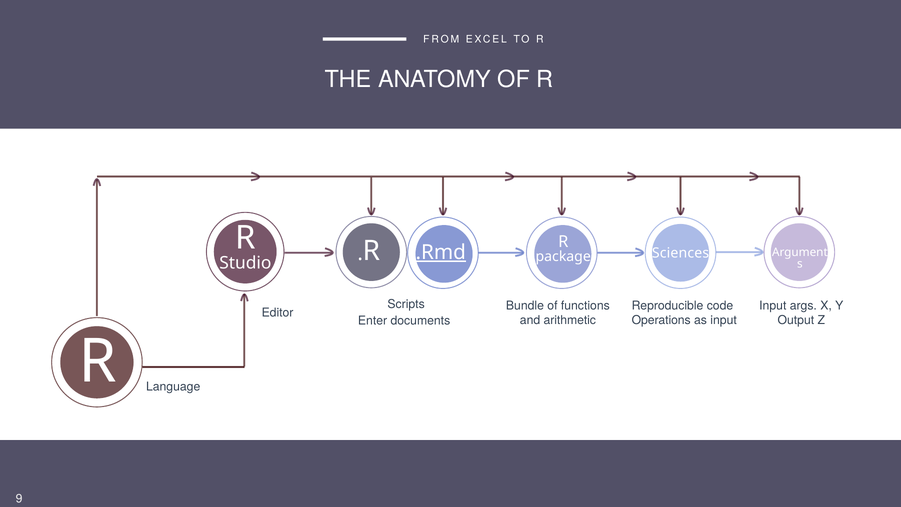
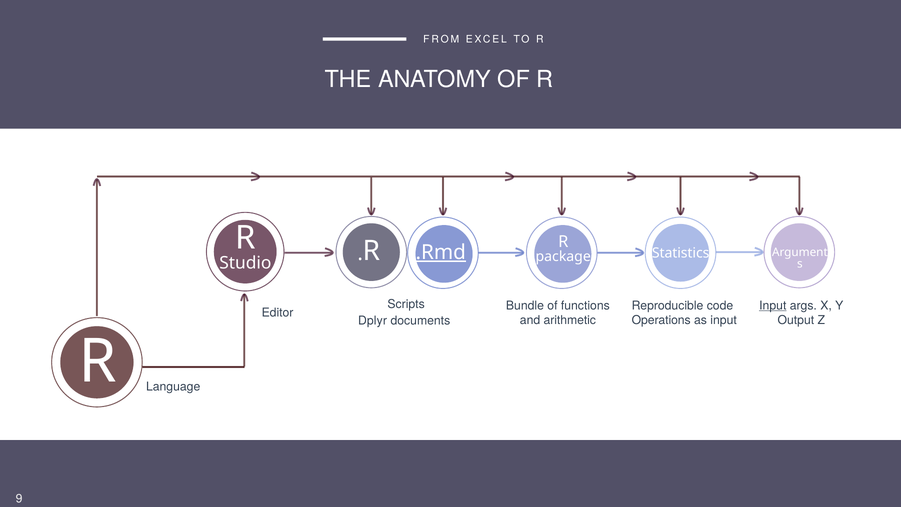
Sciences: Sciences -> Statistics
Input at (773, 306) underline: none -> present
Enter: Enter -> Dplyr
